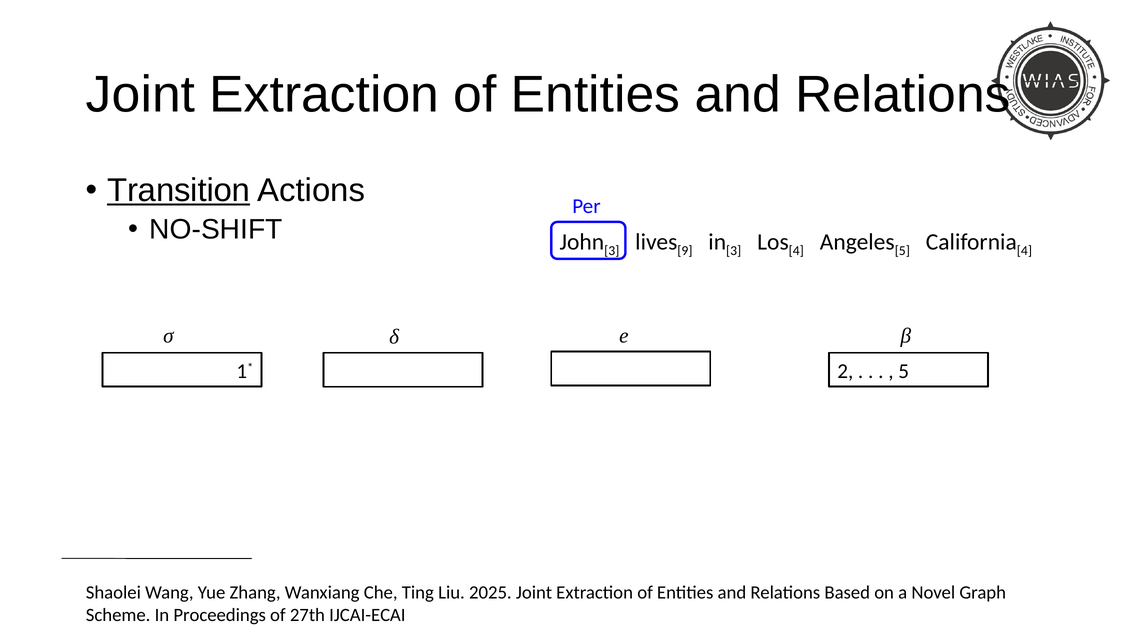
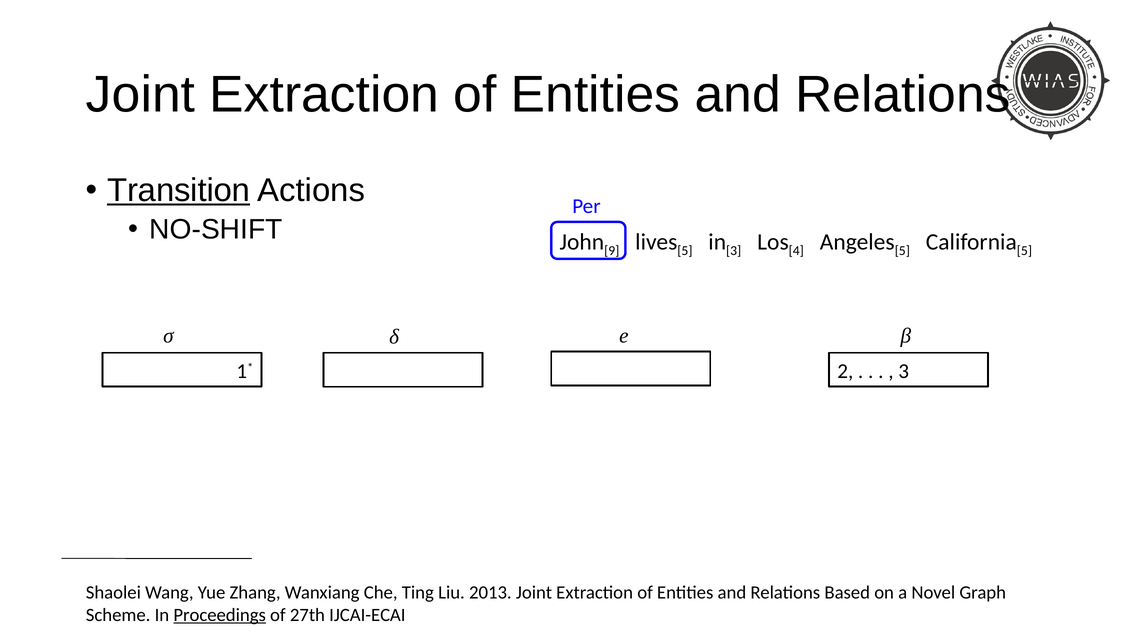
3 at (612, 251): 3 -> 9
9 at (685, 251): 9 -> 5
4 at (1024, 251): 4 -> 5
5 at (904, 371): 5 -> 3
2025: 2025 -> 2013
Proceedings underline: none -> present
